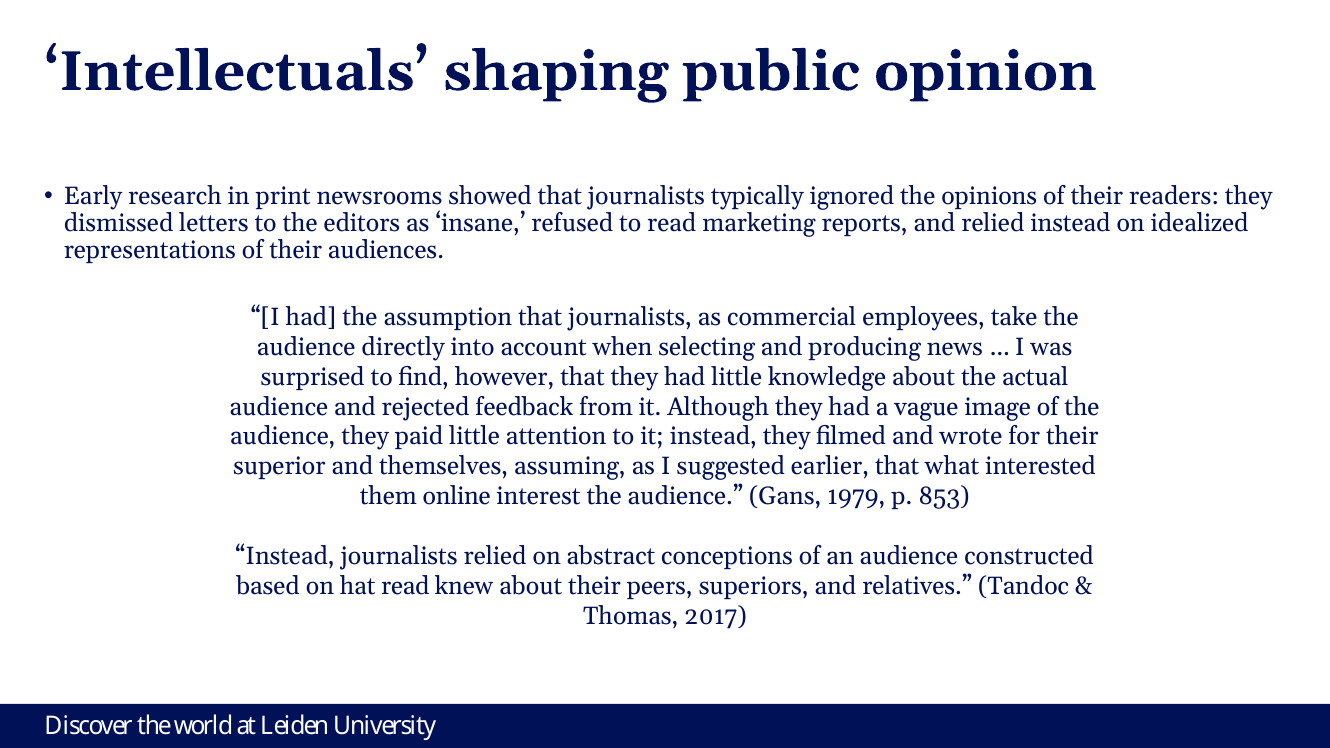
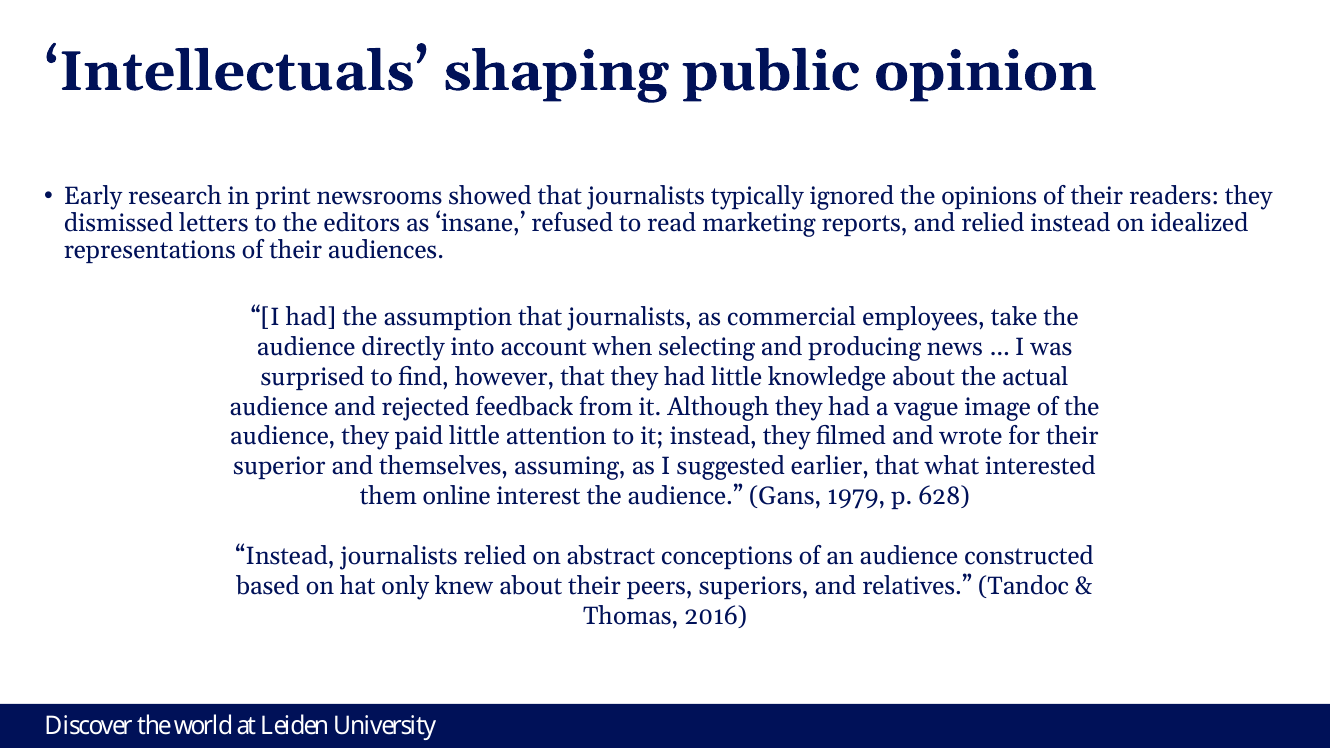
853: 853 -> 628
hat read: read -> only
2017: 2017 -> 2016
